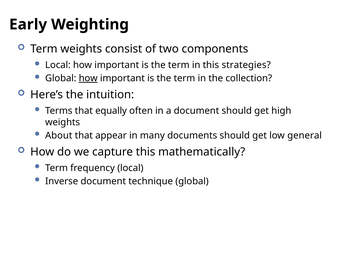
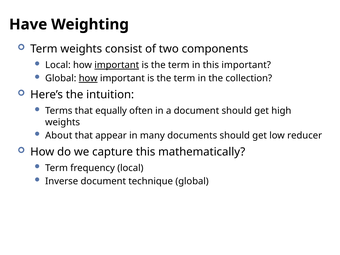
Early: Early -> Have
important at (117, 65) underline: none -> present
this strategies: strategies -> important
general: general -> reducer
